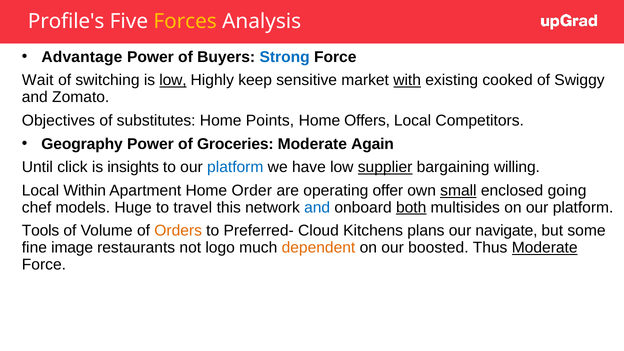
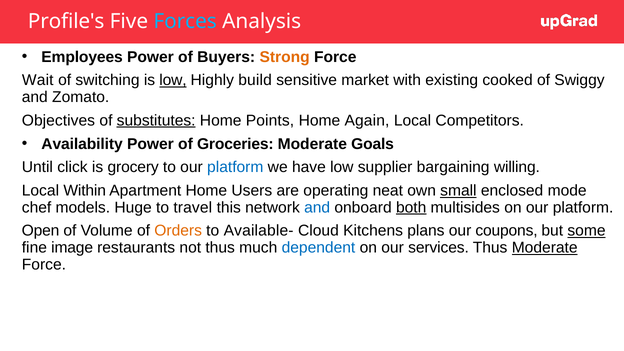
Forces colour: yellow -> light blue
Advantage: Advantage -> Employees
Strong colour: blue -> orange
keep: keep -> build
with underline: present -> none
substitutes underline: none -> present
Offers: Offers -> Again
Geography: Geography -> Availability
Again: Again -> Goals
insights: insights -> grocery
supplier underline: present -> none
Order: Order -> Users
offer: offer -> neat
going: going -> mode
Tools: Tools -> Open
Preferred-: Preferred- -> Available-
navigate: navigate -> coupons
some underline: none -> present
not logo: logo -> thus
dependent colour: orange -> blue
boosted: boosted -> services
